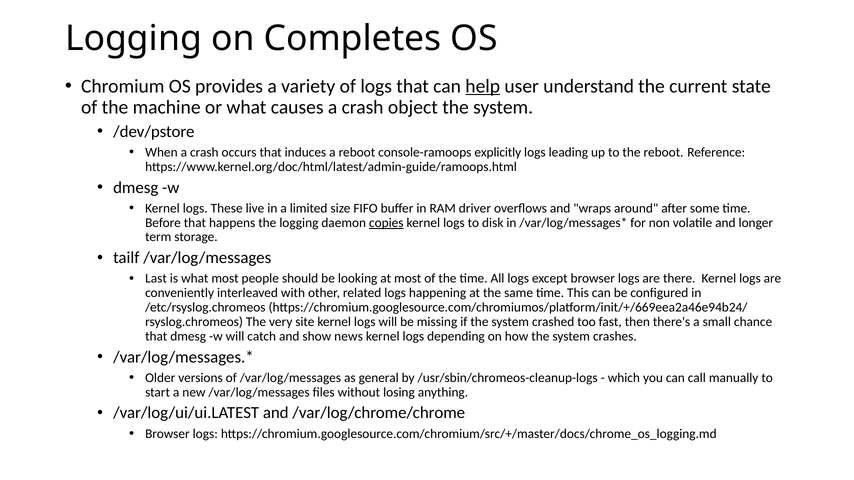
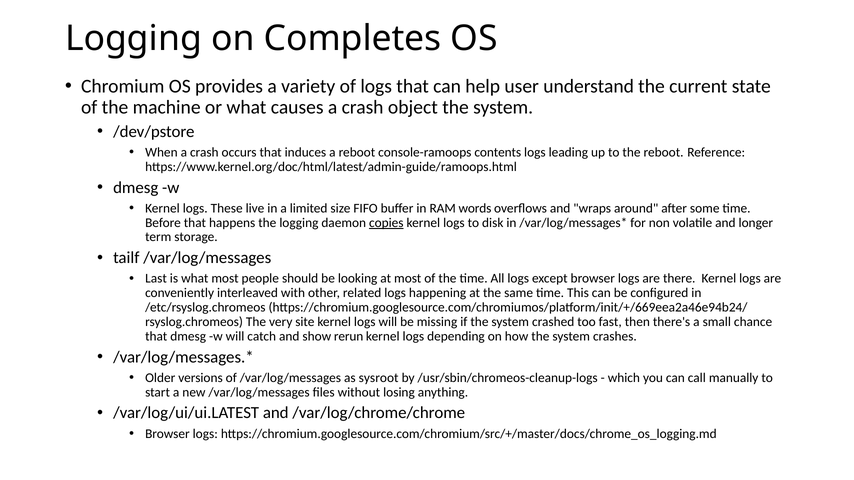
help underline: present -> none
explicitly: explicitly -> contents
driver: driver -> words
news: news -> rerun
general: general -> sysroot
